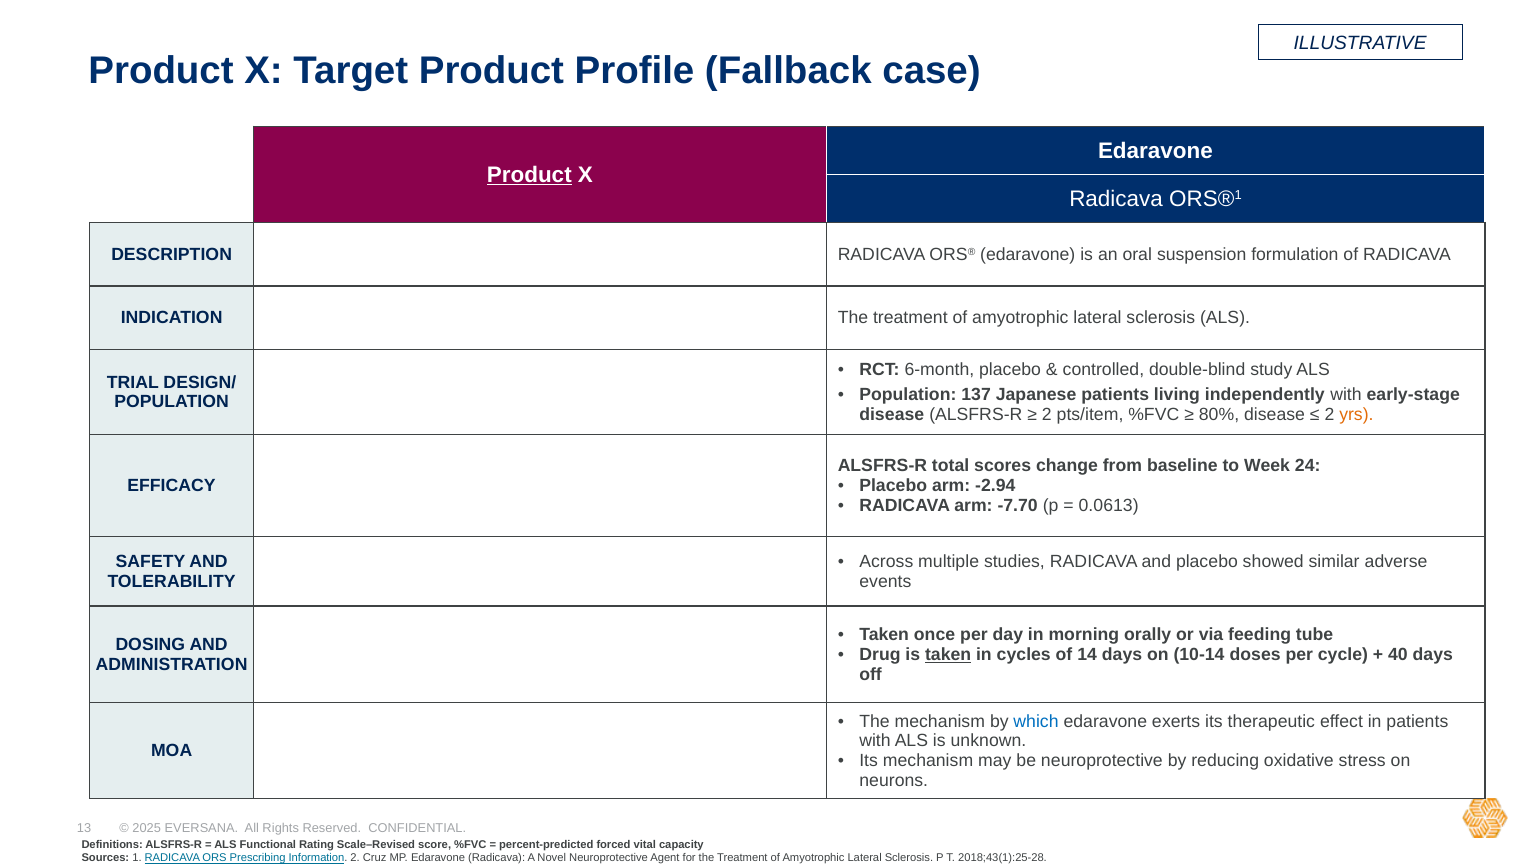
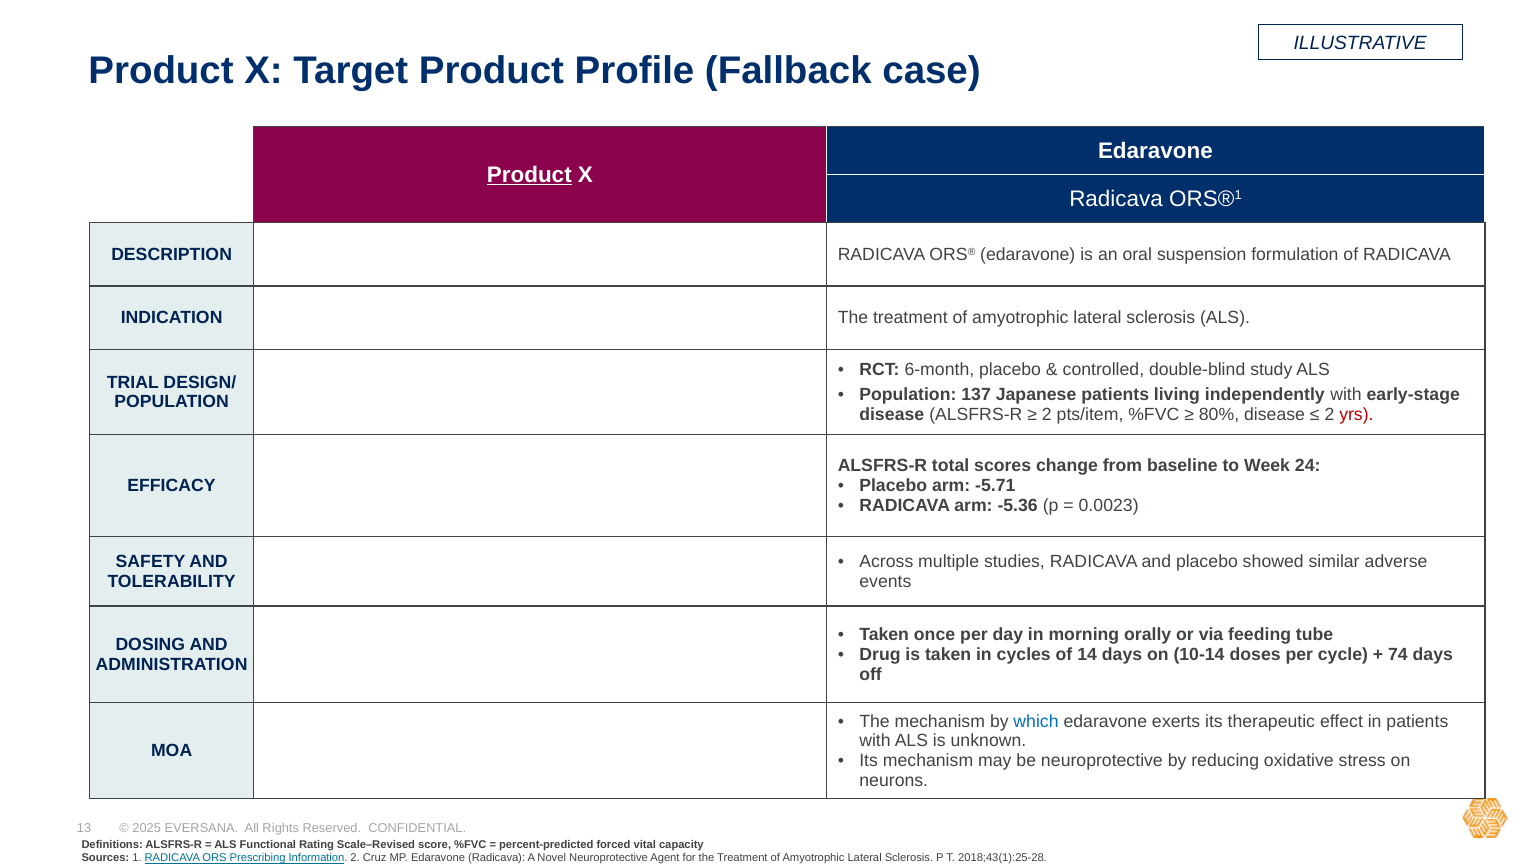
yrs colour: orange -> red
-2.94: -2.94 -> -5.71
-7.70: -7.70 -> -5.36
0.0613: 0.0613 -> 0.0023
taken at (948, 654) underline: present -> none
40: 40 -> 74
